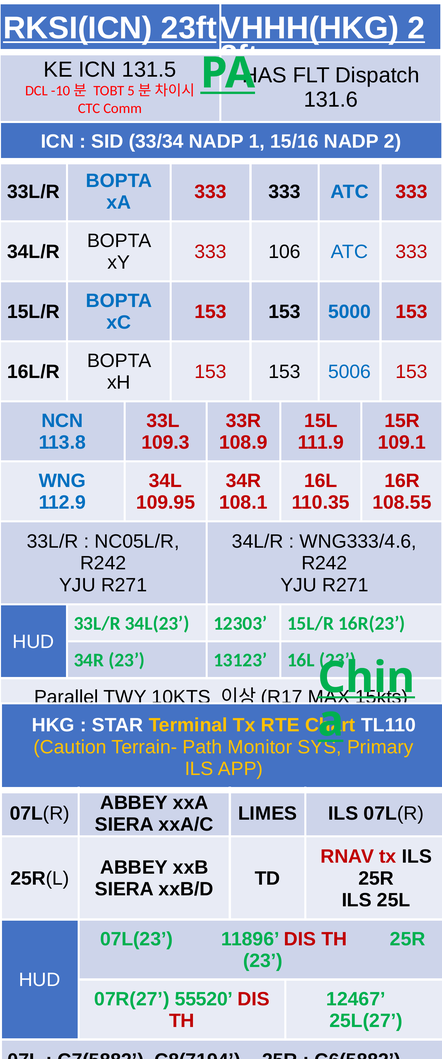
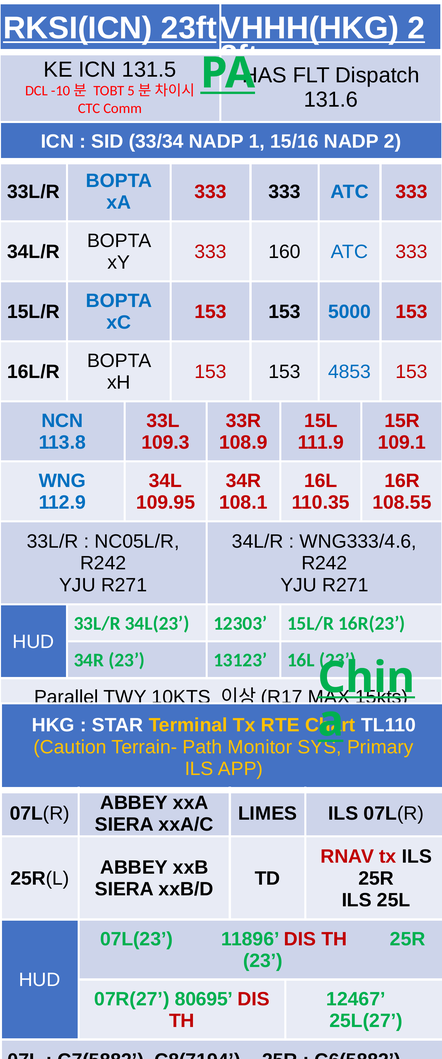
106: 106 -> 160
5006: 5006 -> 4853
55520: 55520 -> 80695
